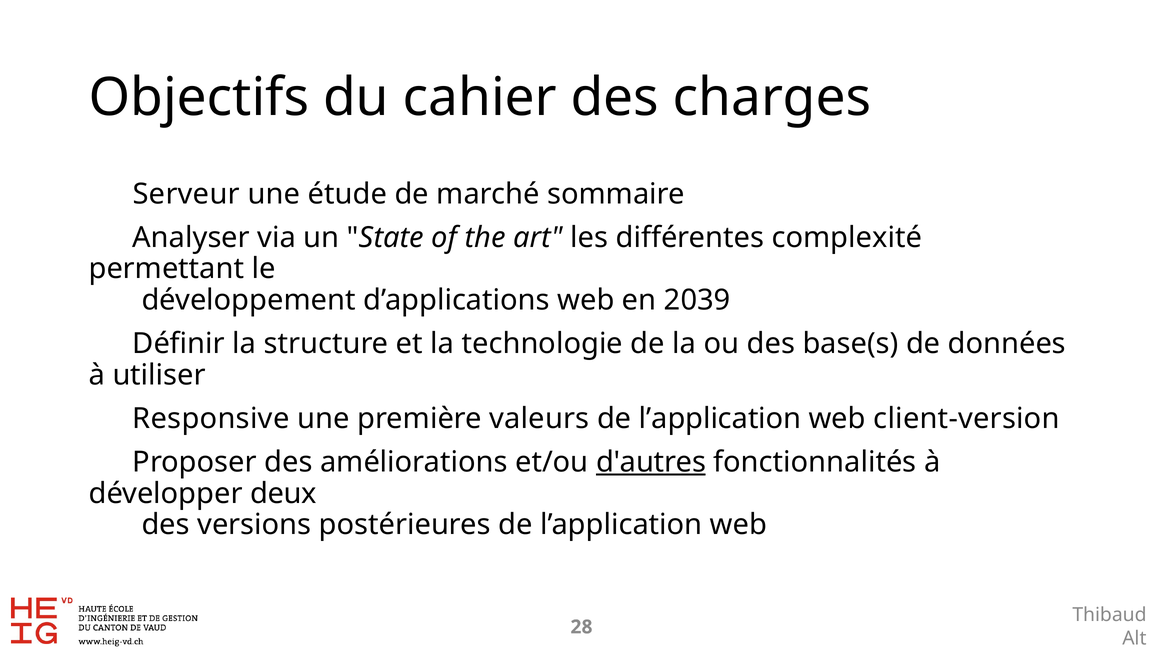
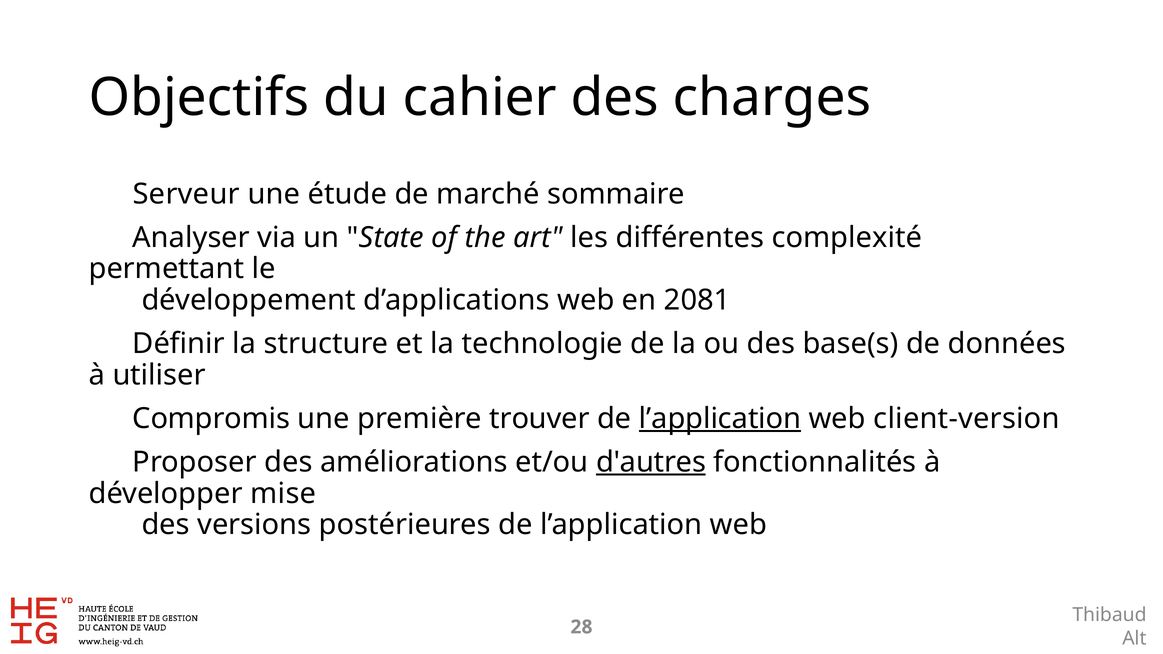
2039: 2039 -> 2081
Responsive: Responsive -> Compromis
valeurs: valeurs -> trouver
l’application at (720, 419) underline: none -> present
deux: deux -> mise
